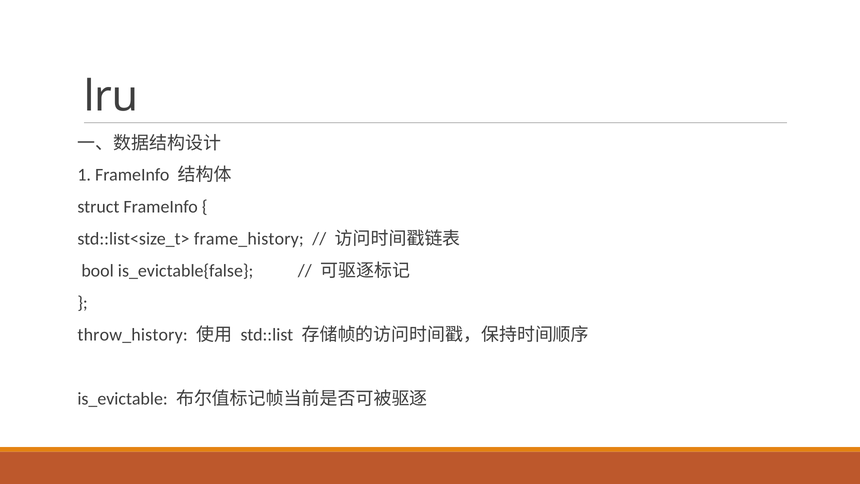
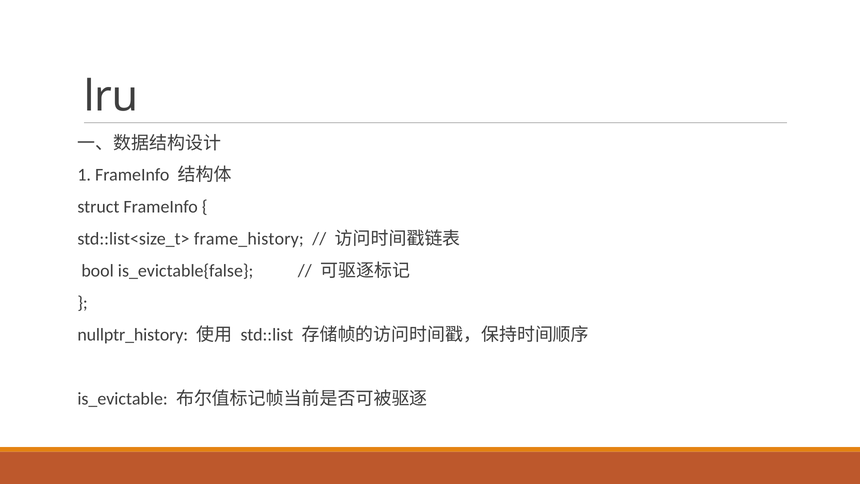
throw_history: throw_history -> nullptr_history
